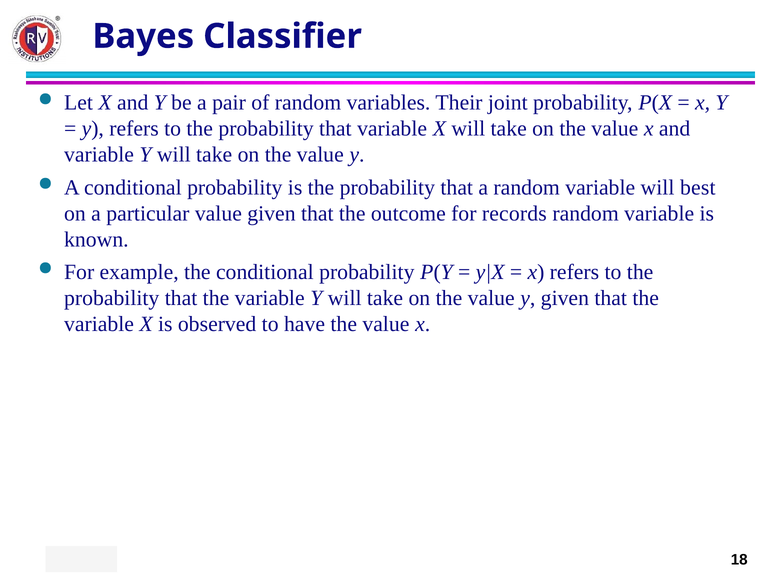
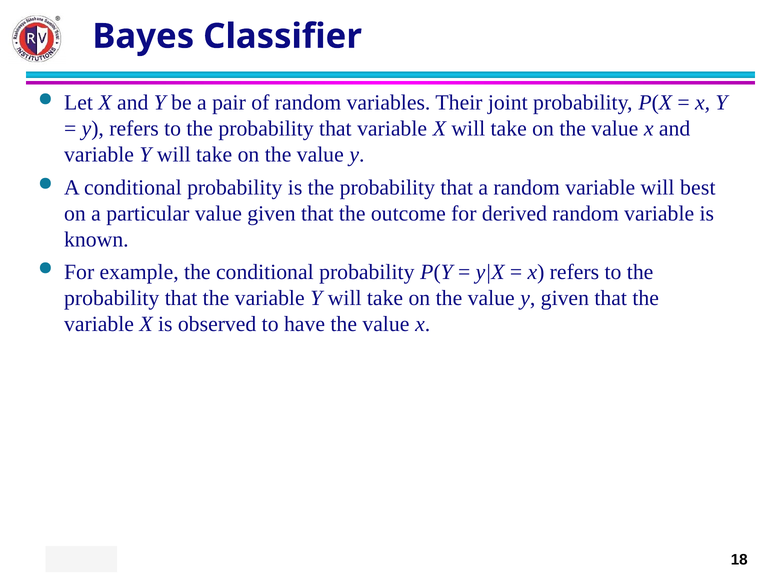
records: records -> derived
